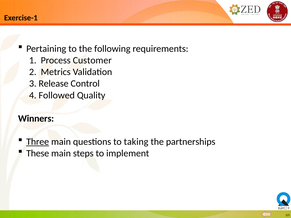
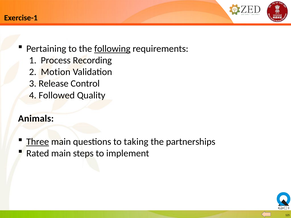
following underline: none -> present
Customer: Customer -> Recording
Metrics: Metrics -> Motion
Winners: Winners -> Animals
These: These -> Rated
